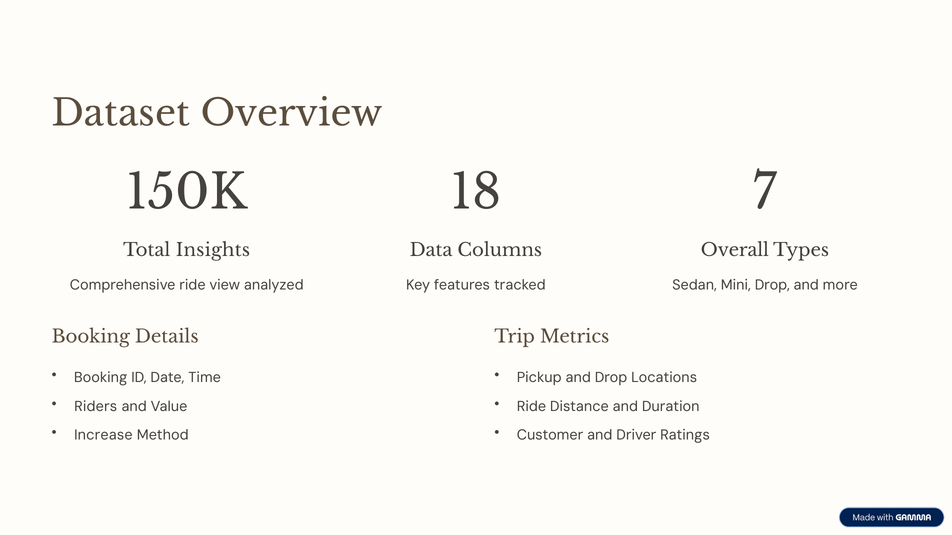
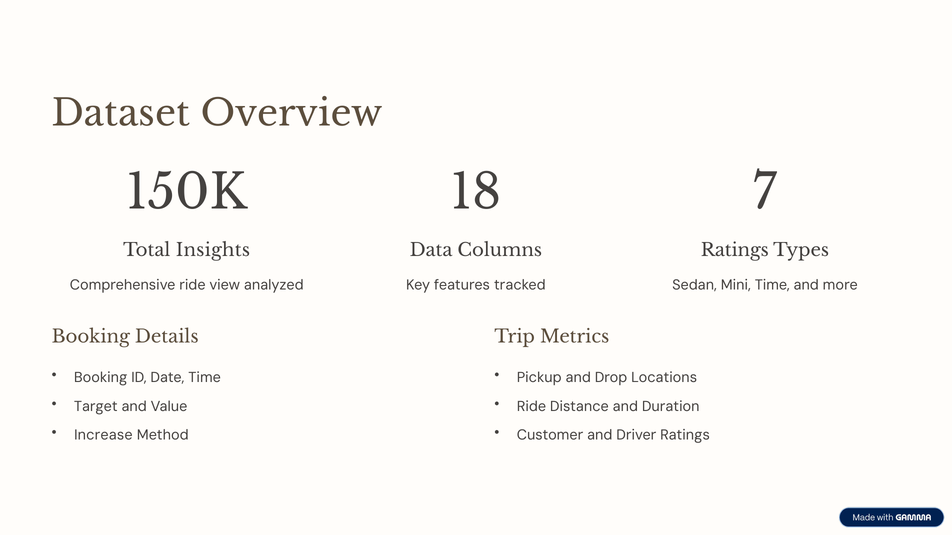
Overall at (735, 250): Overall -> Ratings
Mini Drop: Drop -> Time
Riders: Riders -> Target
